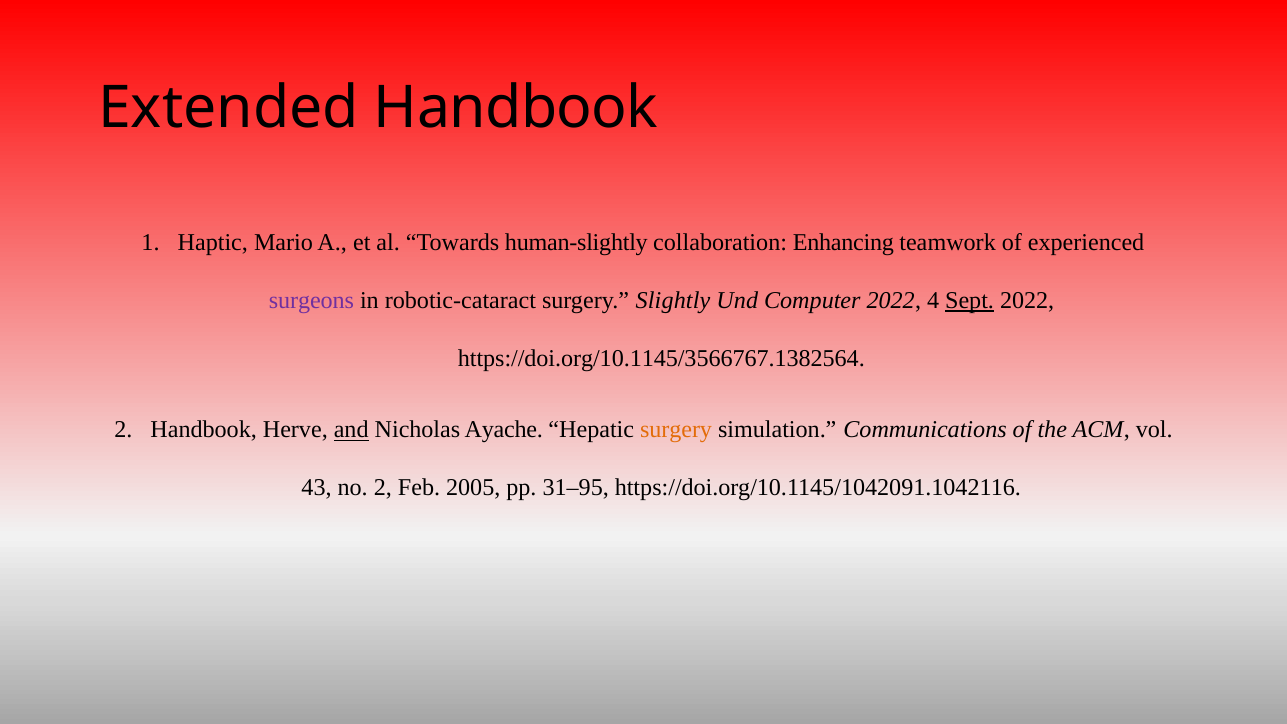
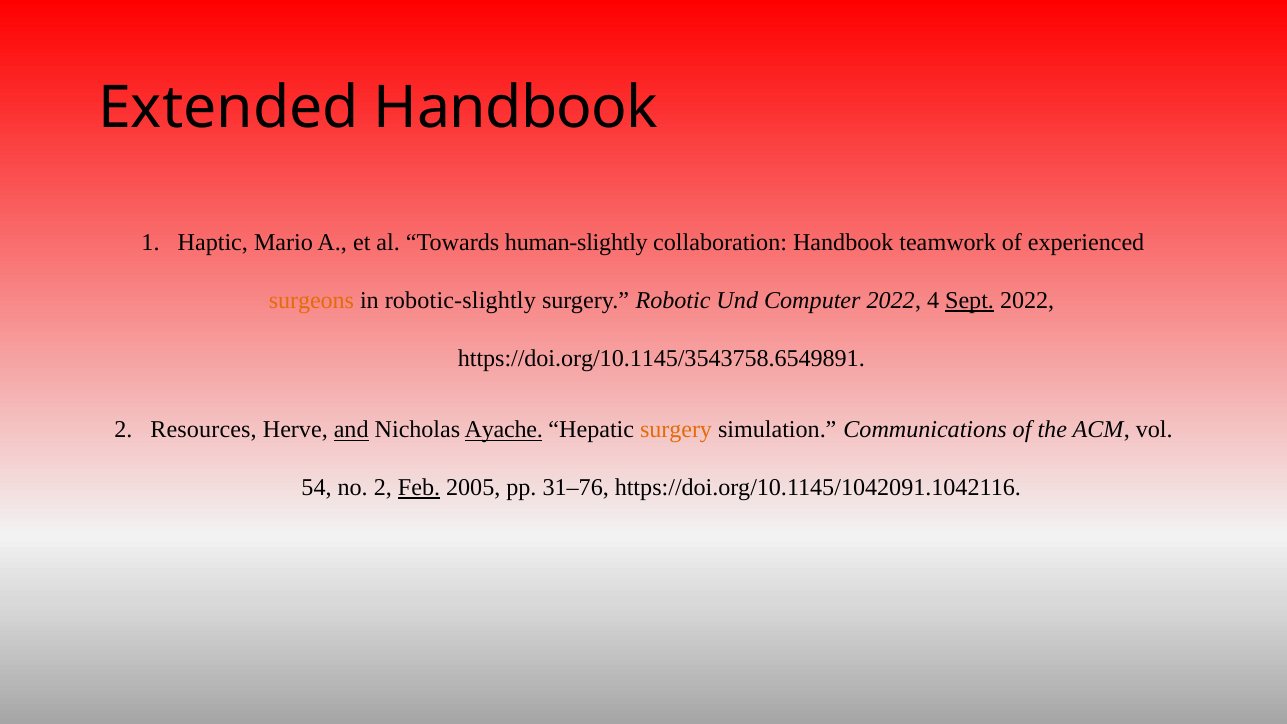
collaboration Enhancing: Enhancing -> Handbook
surgeons colour: purple -> orange
robotic-cataract: robotic-cataract -> robotic-slightly
Slightly: Slightly -> Robotic
https://doi.org/10.1145/3566767.1382564: https://doi.org/10.1145/3566767.1382564 -> https://doi.org/10.1145/3543758.6549891
2 Handbook: Handbook -> Resources
Ayache underline: none -> present
43: 43 -> 54
Feb underline: none -> present
31–95: 31–95 -> 31–76
